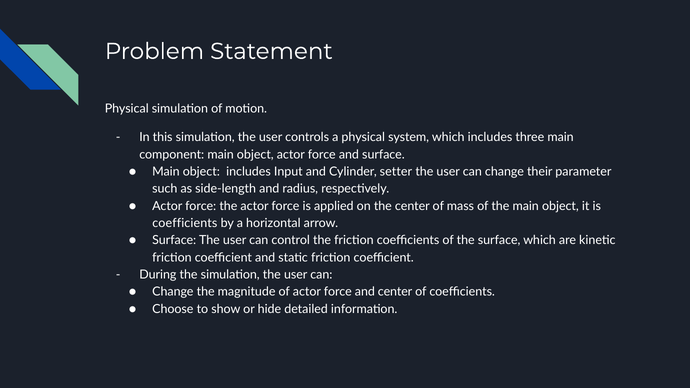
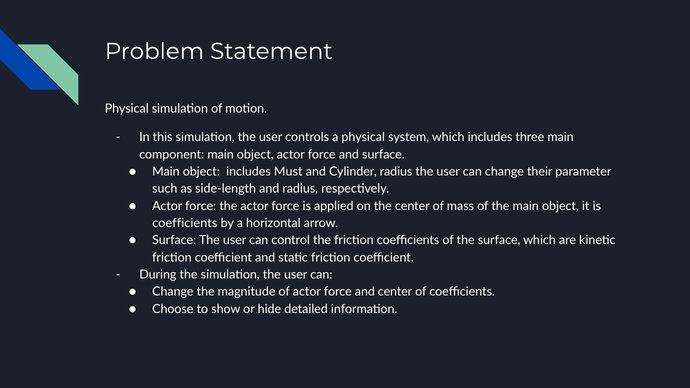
Input: Input -> Must
Cylinder setter: setter -> radius
